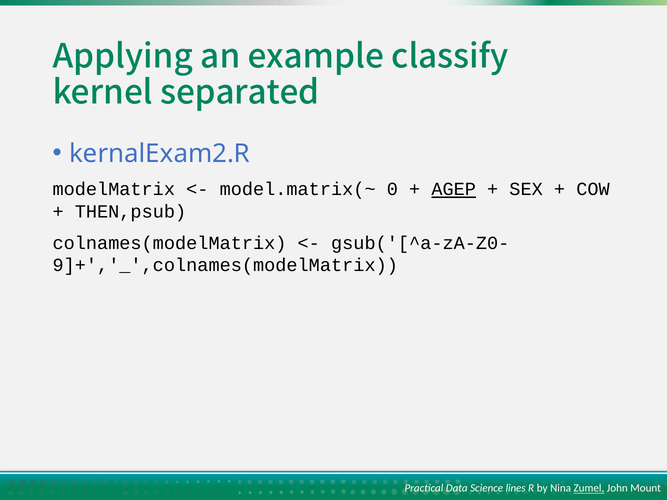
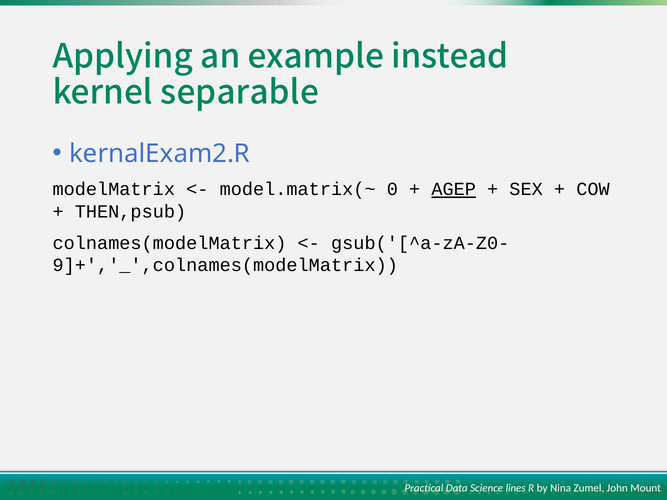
classify: classify -> instead
separated: separated -> separable
Zumel underline: present -> none
